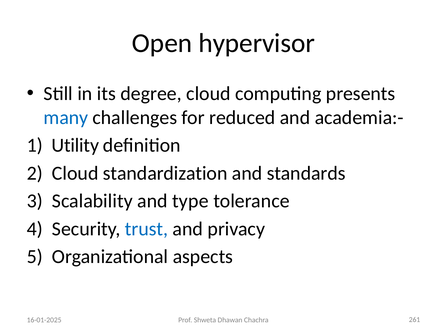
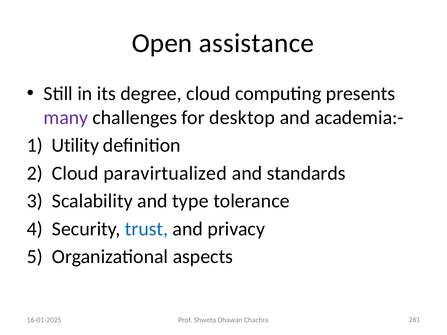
hypervisor: hypervisor -> assistance
many colour: blue -> purple
reduced: reduced -> desktop
standardization: standardization -> paravirtualized
